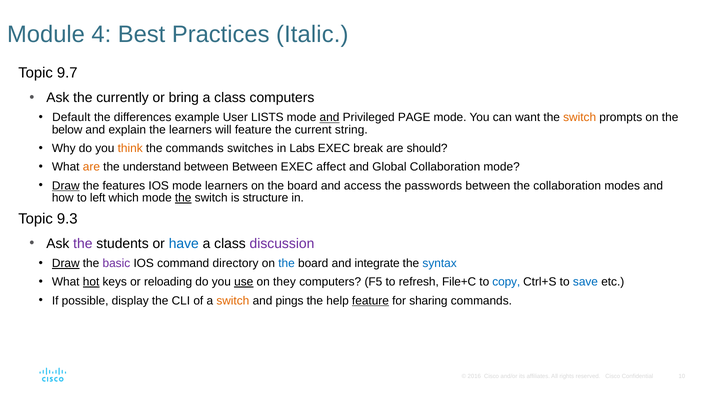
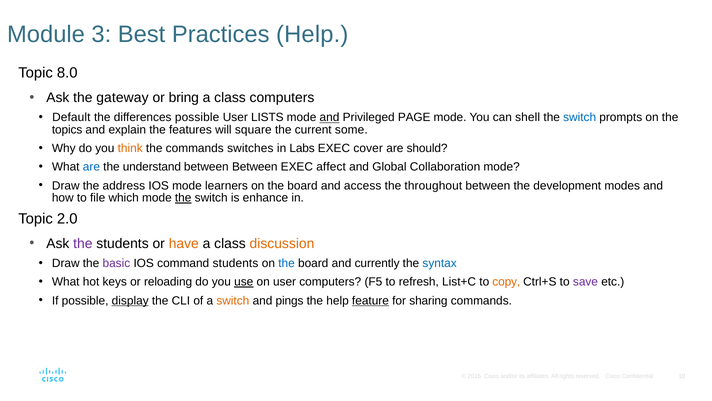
4: 4 -> 3
Practices Italic: Italic -> Help
9.7: 9.7 -> 8.0
currently: currently -> gateway
differences example: example -> possible
want: want -> shell
switch at (580, 117) colour: orange -> blue
below: below -> topics
the learners: learners -> features
will feature: feature -> square
string: string -> some
break: break -> cover
are at (91, 167) colour: orange -> blue
Draw at (66, 185) underline: present -> none
features: features -> address
passwords: passwords -> throughout
the collaboration: collaboration -> development
left: left -> file
structure: structure -> enhance
9.3: 9.3 -> 2.0
have colour: blue -> orange
discussion colour: purple -> orange
Draw at (66, 263) underline: present -> none
command directory: directory -> students
integrate: integrate -> currently
hot underline: present -> none
on they: they -> user
File+C: File+C -> List+C
copy colour: blue -> orange
save colour: blue -> purple
display underline: none -> present
